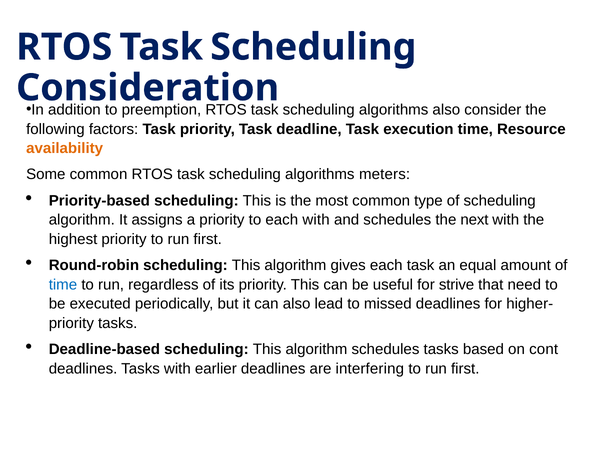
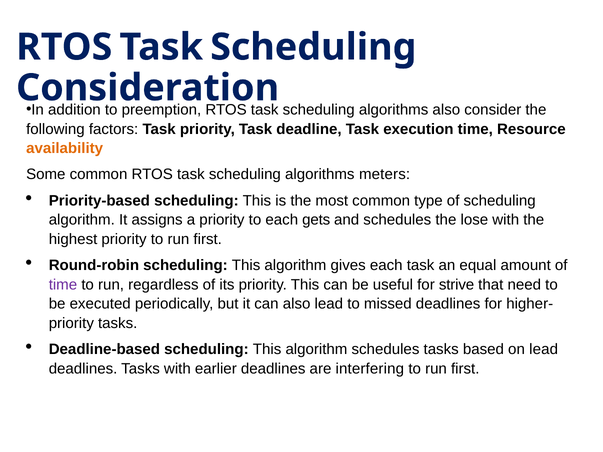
each with: with -> gets
next: next -> lose
time at (63, 285) colour: blue -> purple
on cont: cont -> lead
